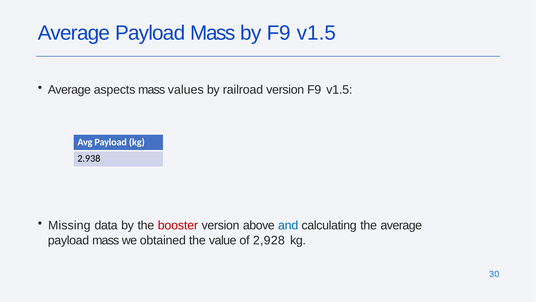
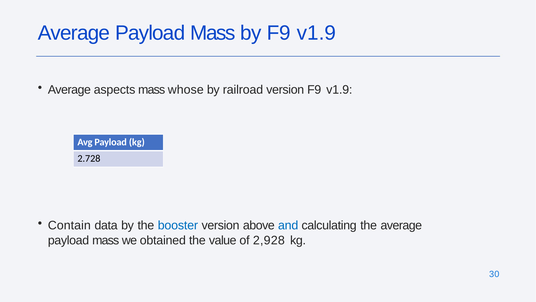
by F9 v1.5: v1.5 -> v1.9
values: values -> whose
version F9 v1.5: v1.5 -> v1.9
2.938: 2.938 -> 2.728
Missing: Missing -> Contain
booster colour: red -> blue
